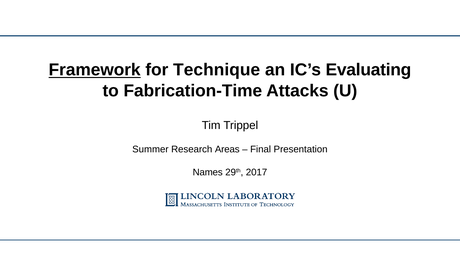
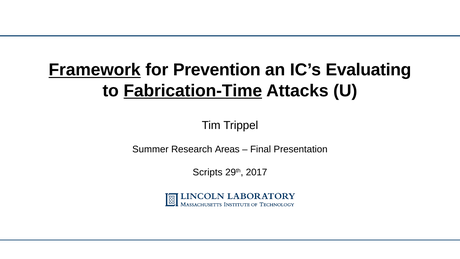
Technique: Technique -> Prevention
Fabrication-Time underline: none -> present
Names: Names -> Scripts
